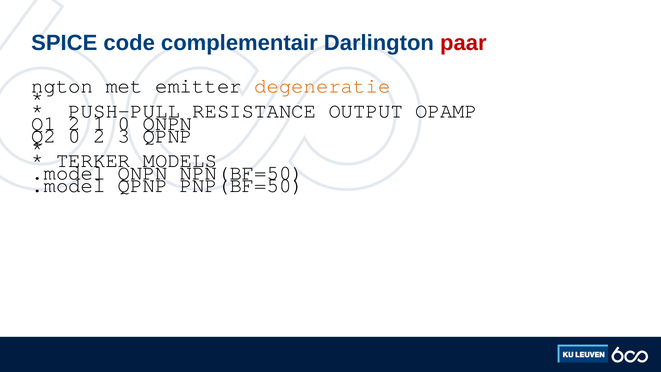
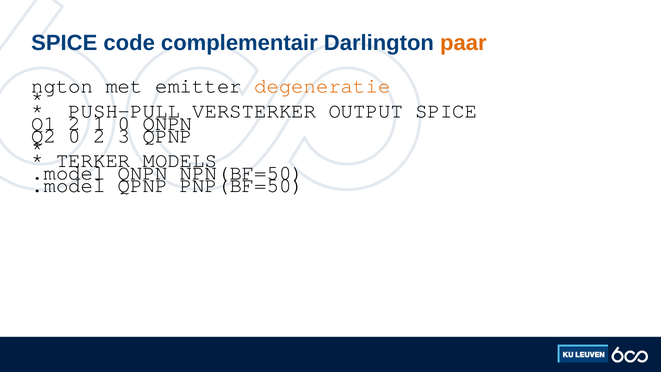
paar colour: red -> orange
RESISTANCE: RESISTANCE -> VERSTERKER
OUTPUT OPAMP: OPAMP -> SPICE
